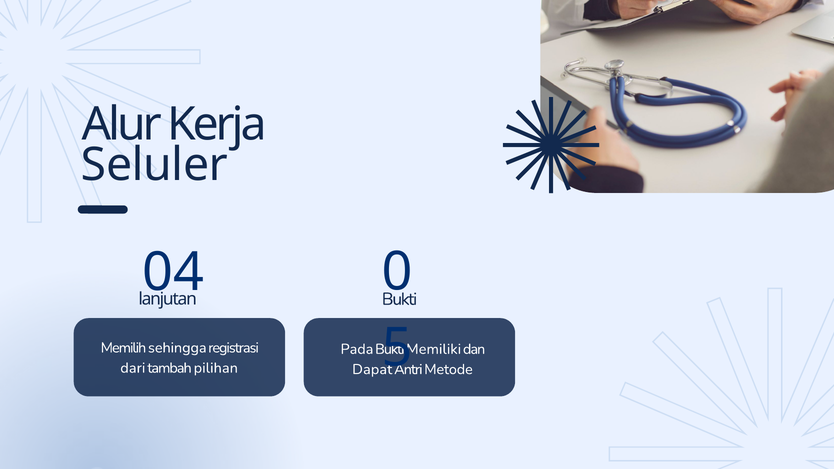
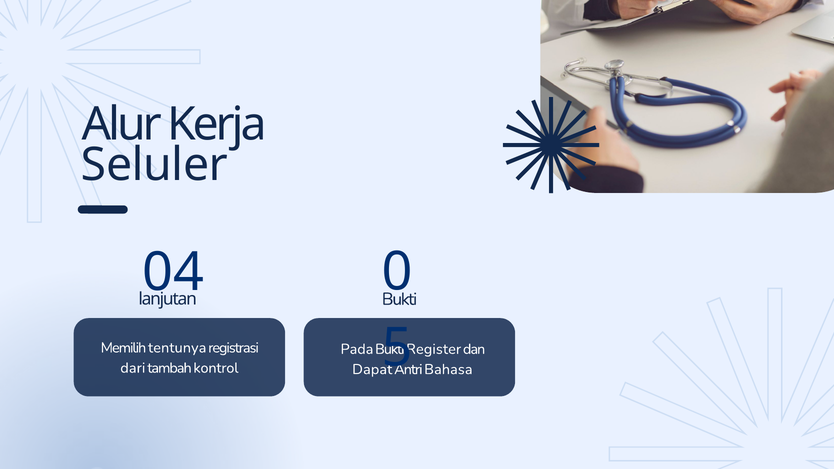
sehingga: sehingga -> tentunya
Memiliki: Memiliki -> Register
pilihan: pilihan -> kontrol
Metode: Metode -> Bahasa
